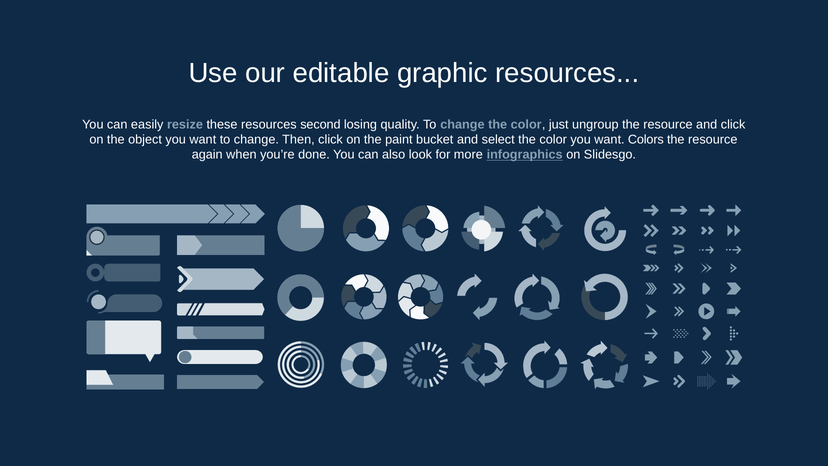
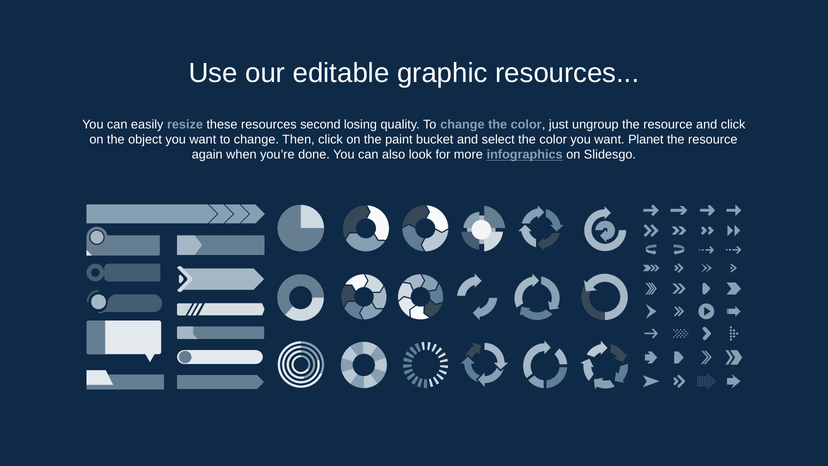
Colors: Colors -> Planet
